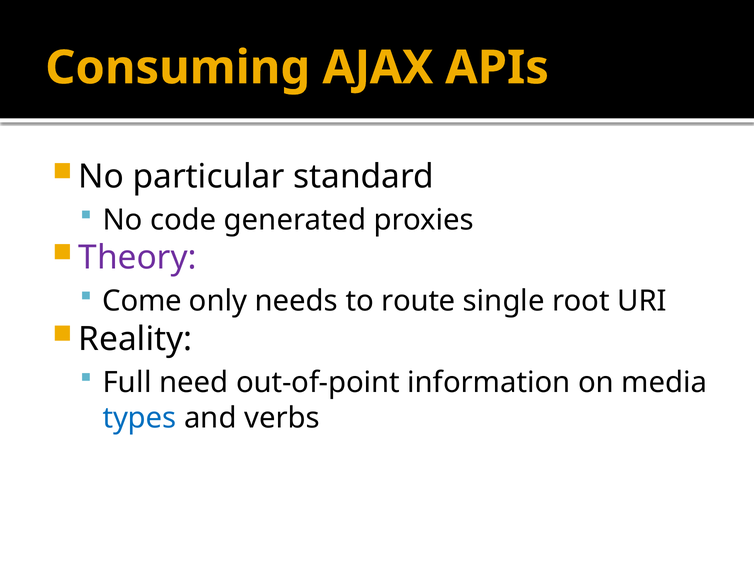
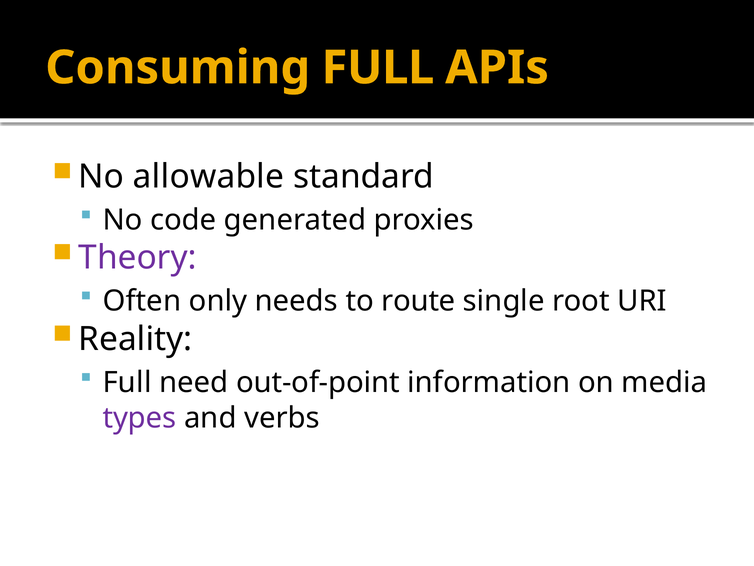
Consuming AJAX: AJAX -> FULL
particular: particular -> allowable
Come: Come -> Often
types colour: blue -> purple
